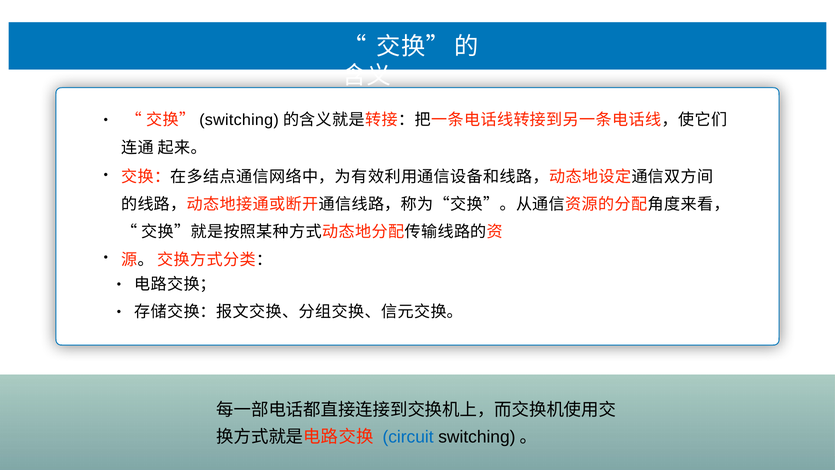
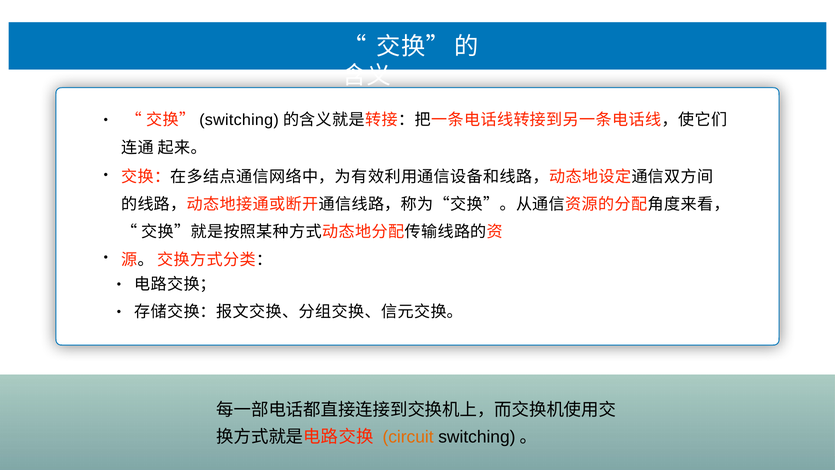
circuit colour: blue -> orange
